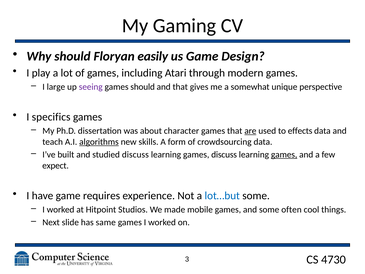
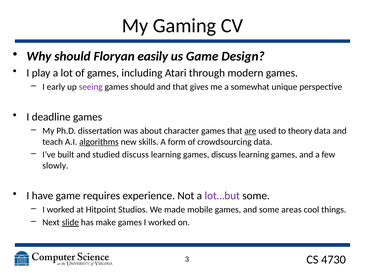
large: large -> early
specifics: specifics -> deadline
effects: effects -> theory
games at (284, 155) underline: present -> none
expect: expect -> slowly
lot…but colour: blue -> purple
often: often -> areas
slide underline: none -> present
same: same -> make
